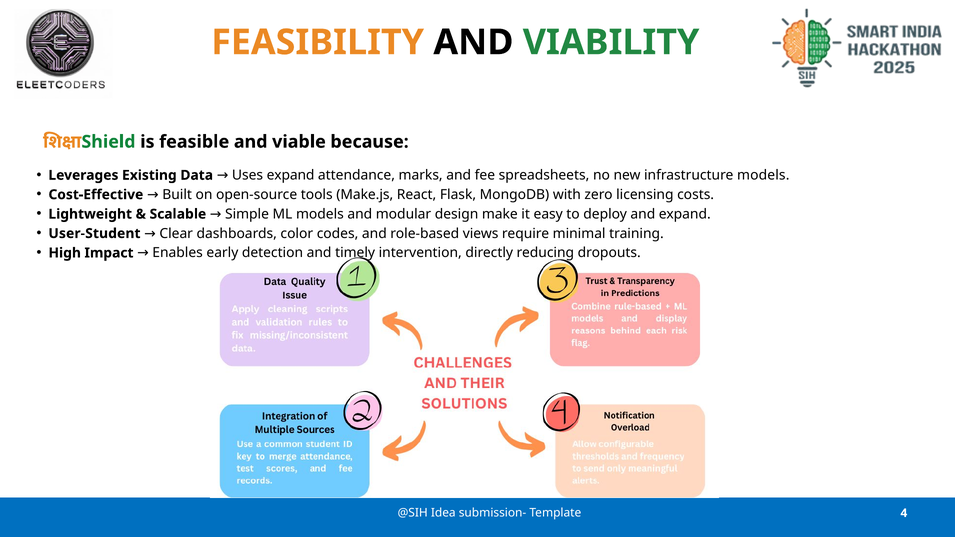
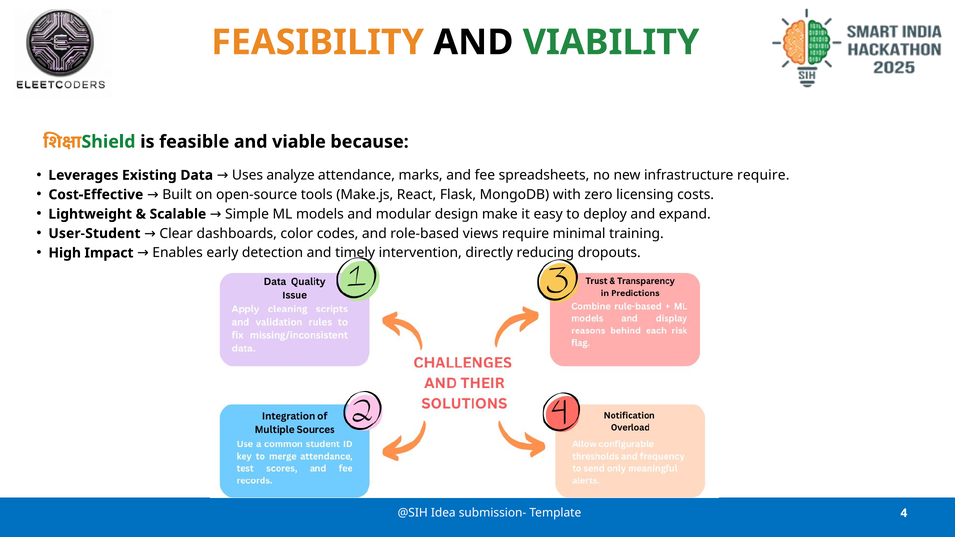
Uses expand: expand -> analyze
infrastructure models: models -> require
